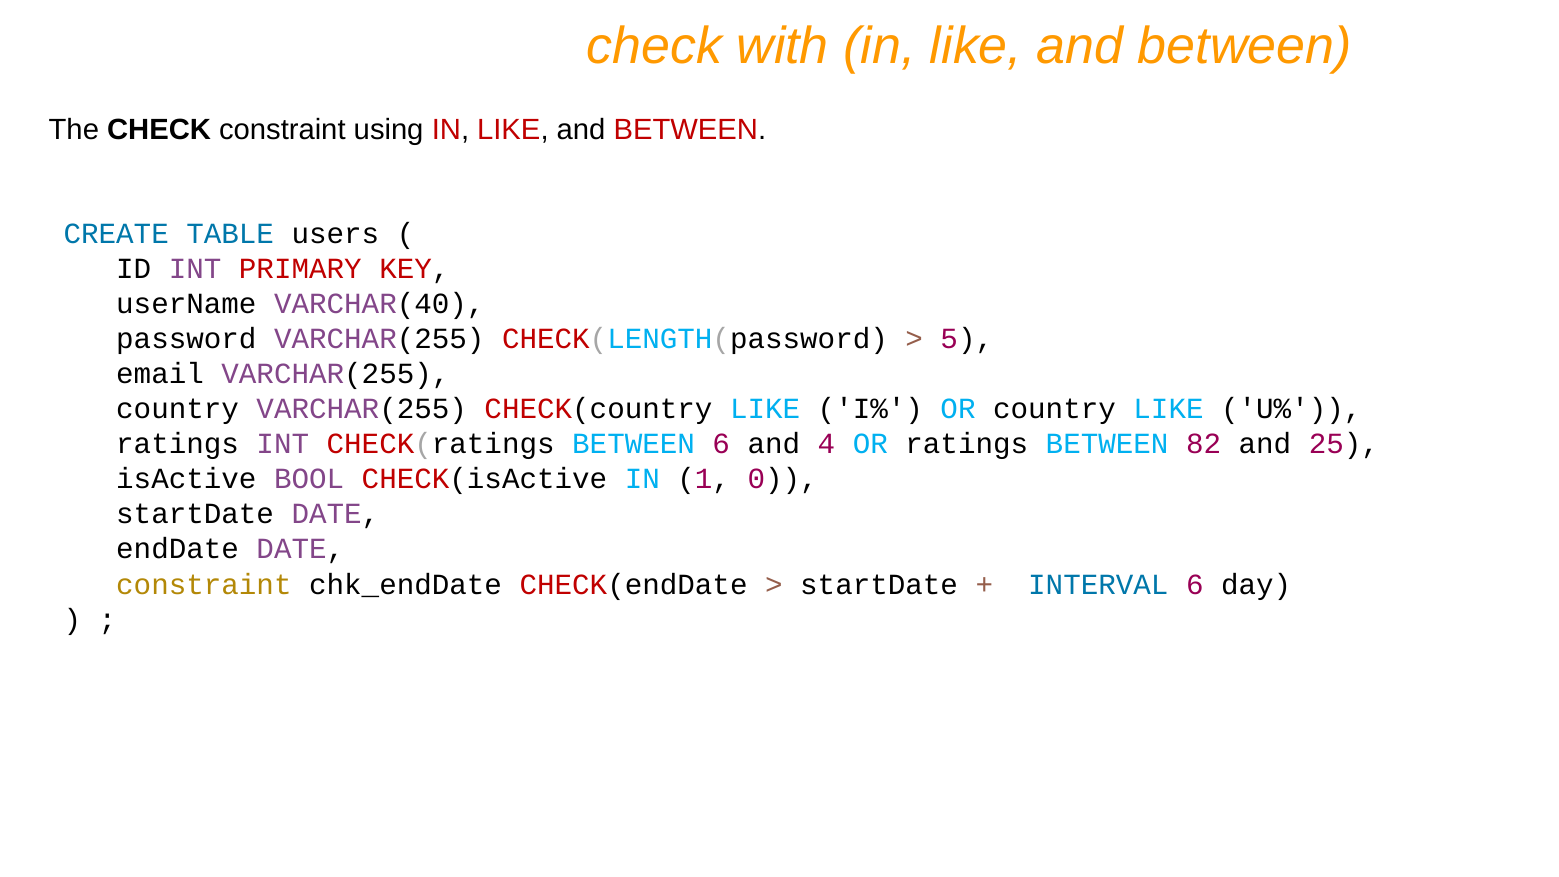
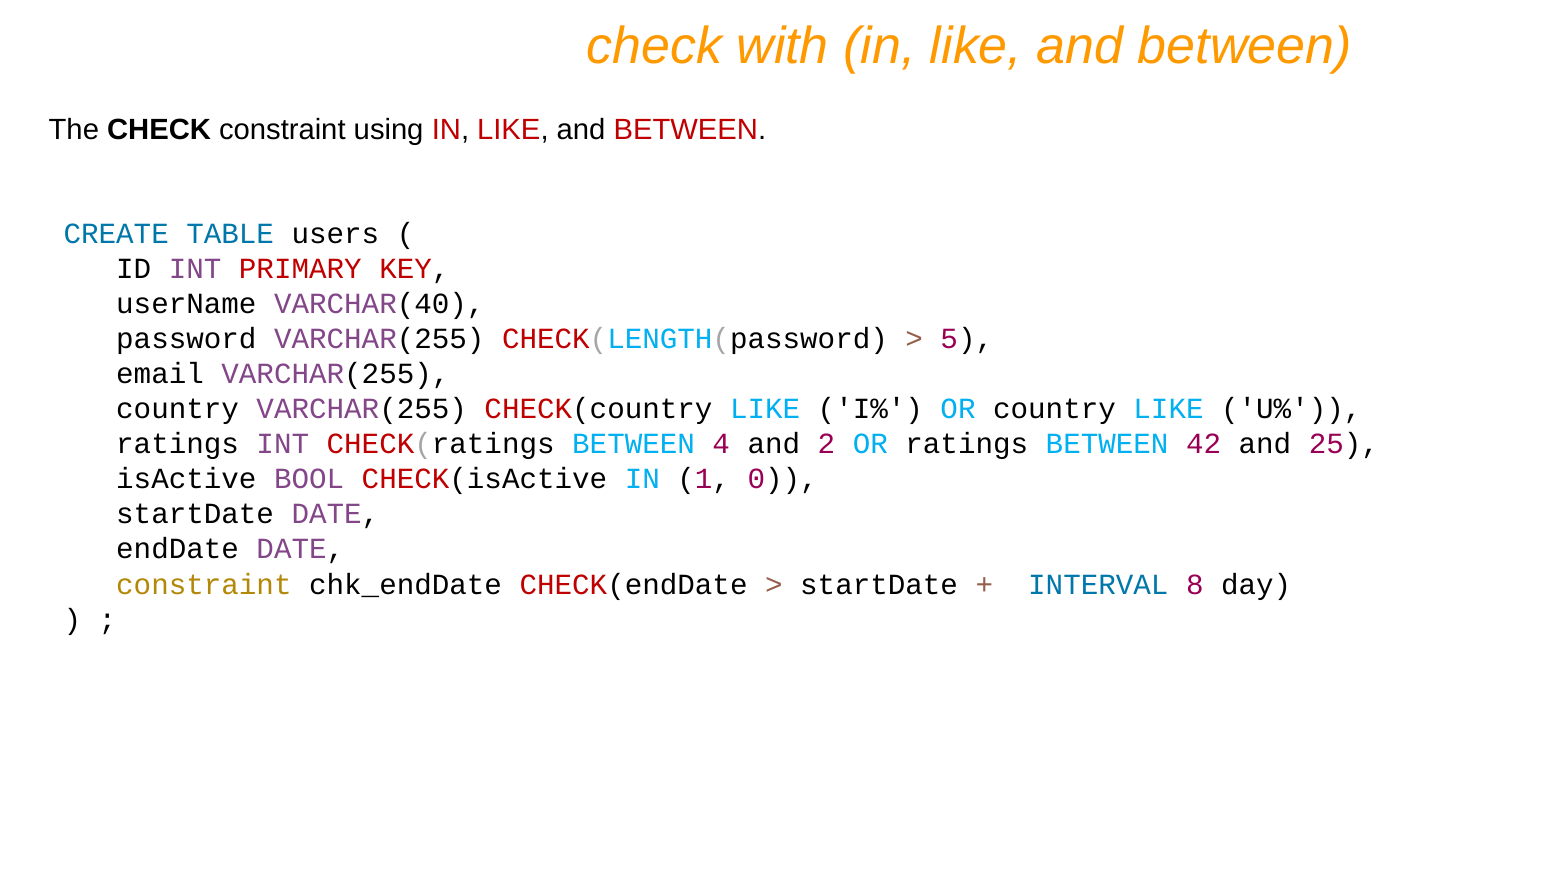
BETWEEN 6: 6 -> 4
4: 4 -> 2
82: 82 -> 42
INTERVAL 6: 6 -> 8
